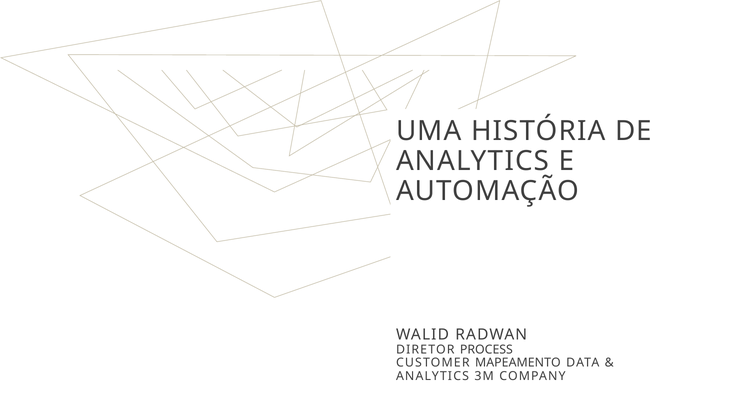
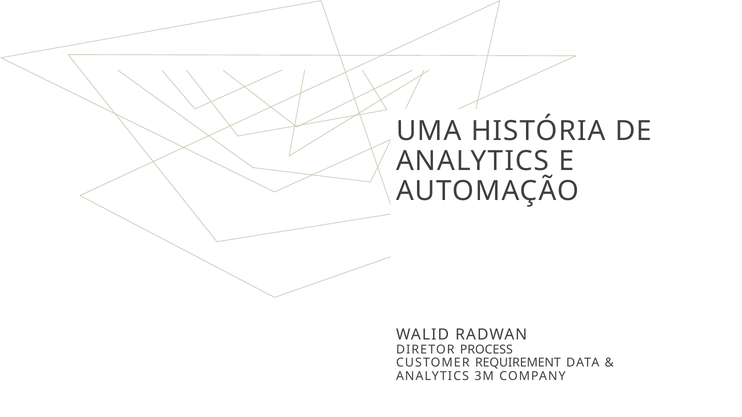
MAPEAMENTO: MAPEAMENTO -> REQUIREMENT
